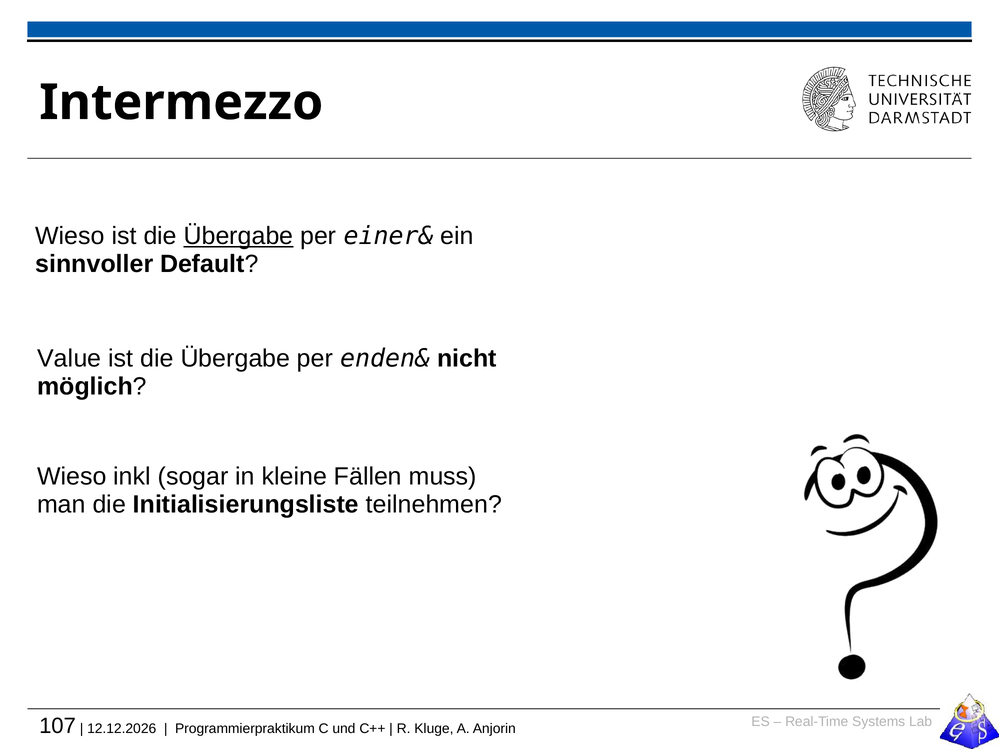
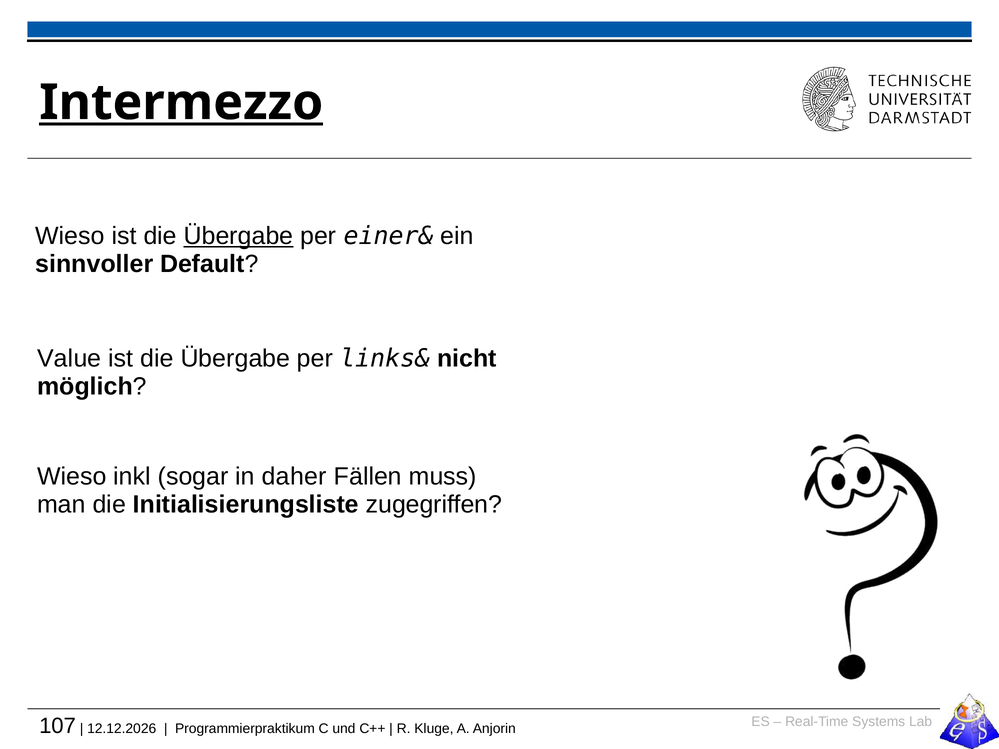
Intermezzo underline: none -> present
enden&: enden& -> links&
kleine: kleine -> daher
teilnehmen: teilnehmen -> zugegriffen
